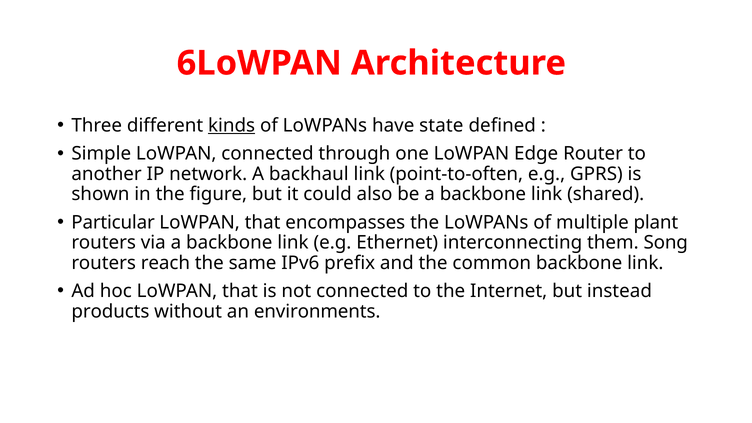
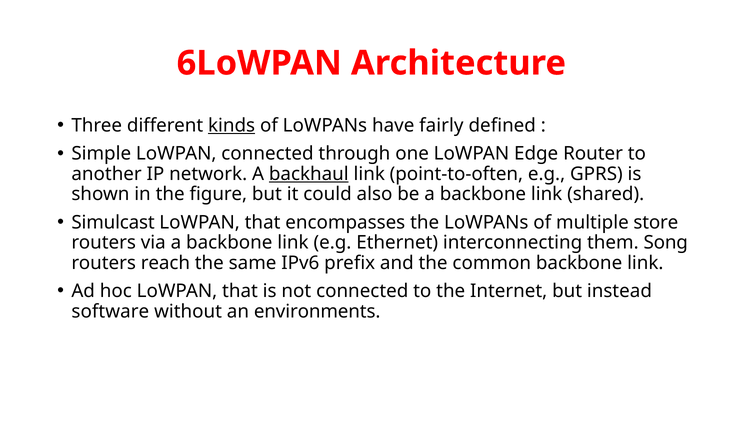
state: state -> fairly
backhaul underline: none -> present
Particular: Particular -> Simulcast
plant: plant -> store
products: products -> software
